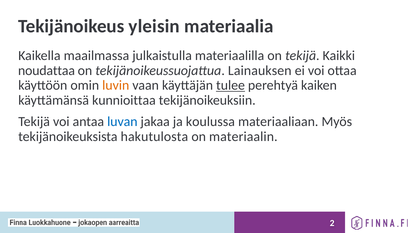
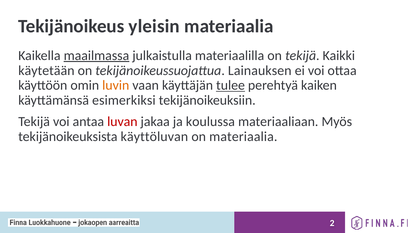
maailmassa underline: none -> present
noudattaa: noudattaa -> käytetään
kunnioittaa: kunnioittaa -> esimerkiksi
luvan colour: blue -> red
hakutulosta: hakutulosta -> käyttöluvan
on materiaalin: materiaalin -> materiaalia
